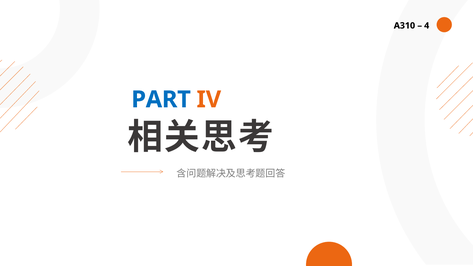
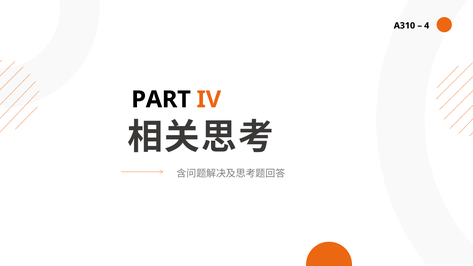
PART colour: blue -> black
